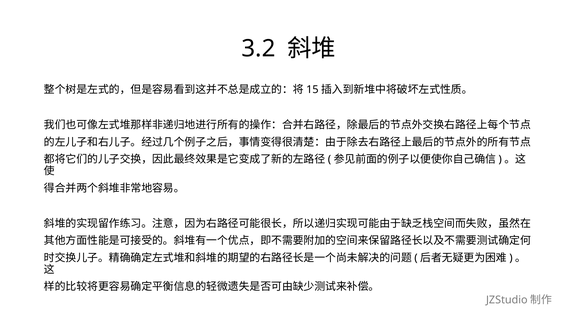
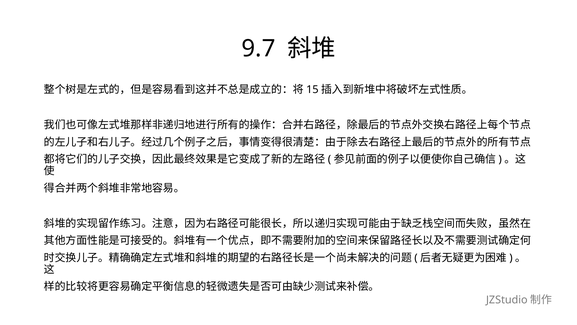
3.2: 3.2 -> 9.7
